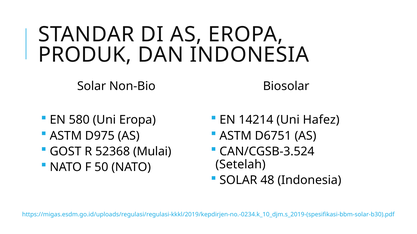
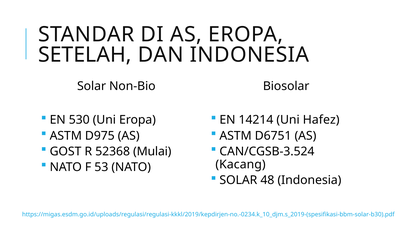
PRODUK: PRODUK -> SETELAH
580: 580 -> 530
50: 50 -> 53
Setelah: Setelah -> Kacang
